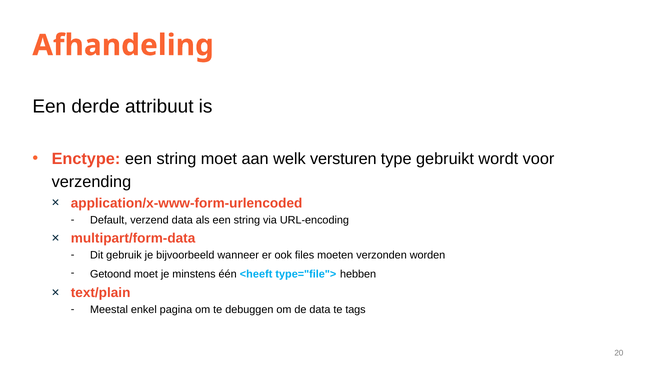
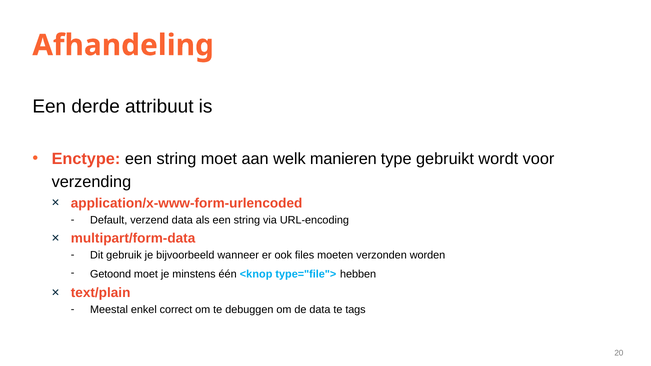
versturen: versturen -> manieren
<heeft: <heeft -> <knop
pagina: pagina -> correct
